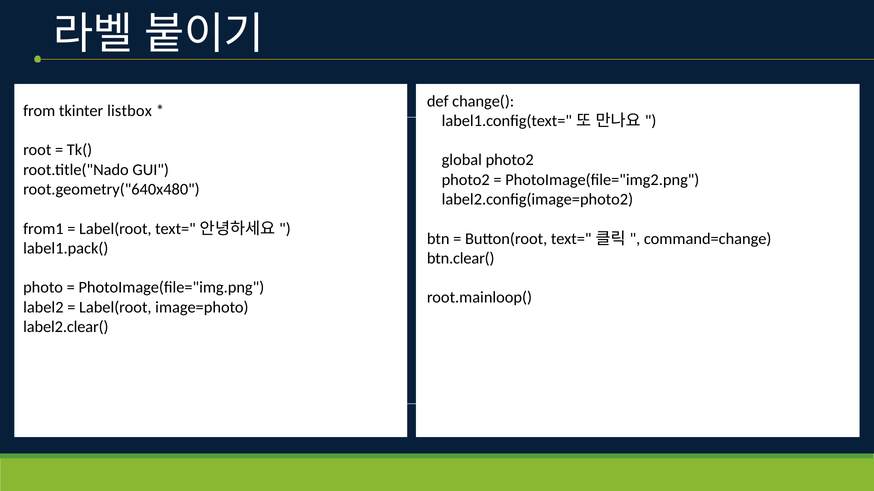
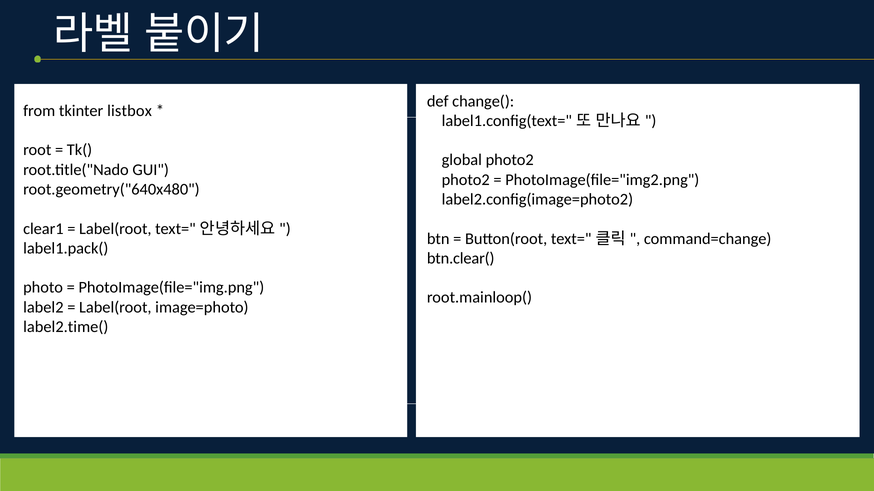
from1: from1 -> clear1
label2.clear(: label2.clear( -> label2.time(
